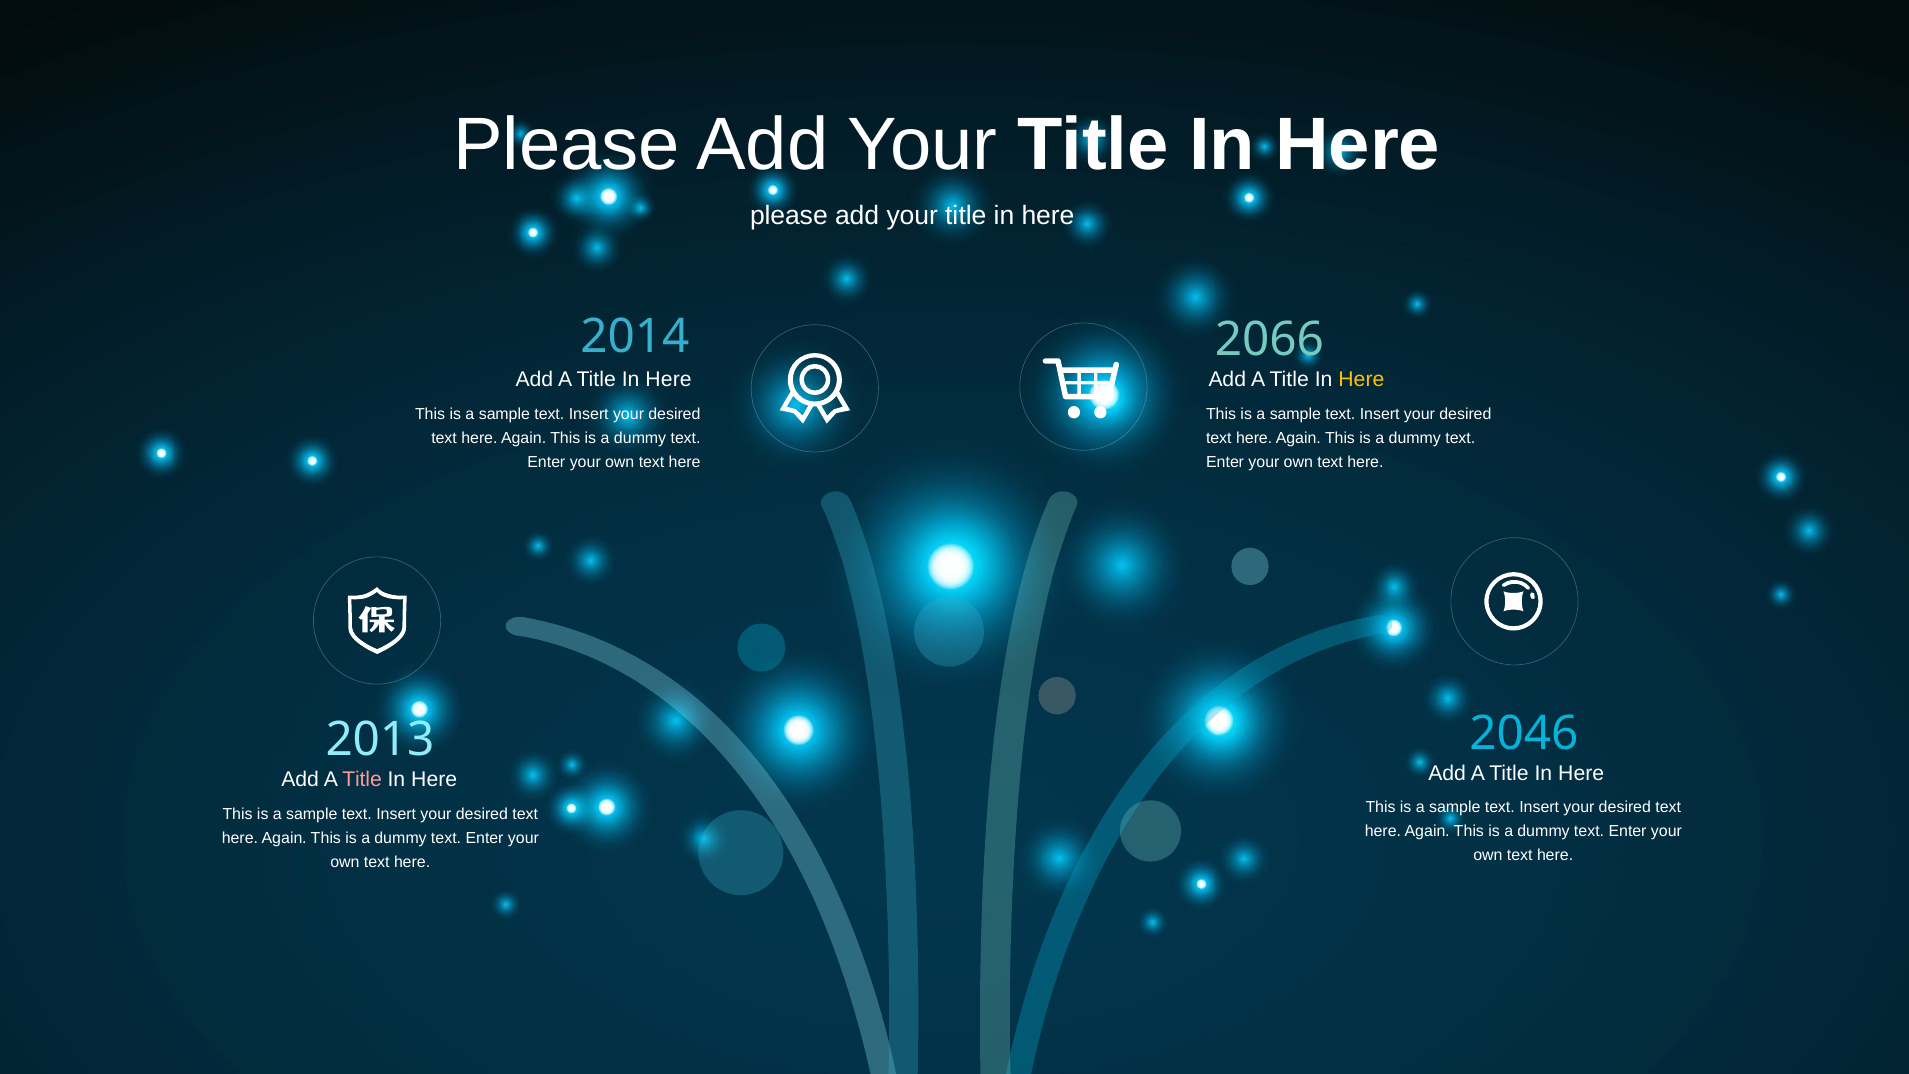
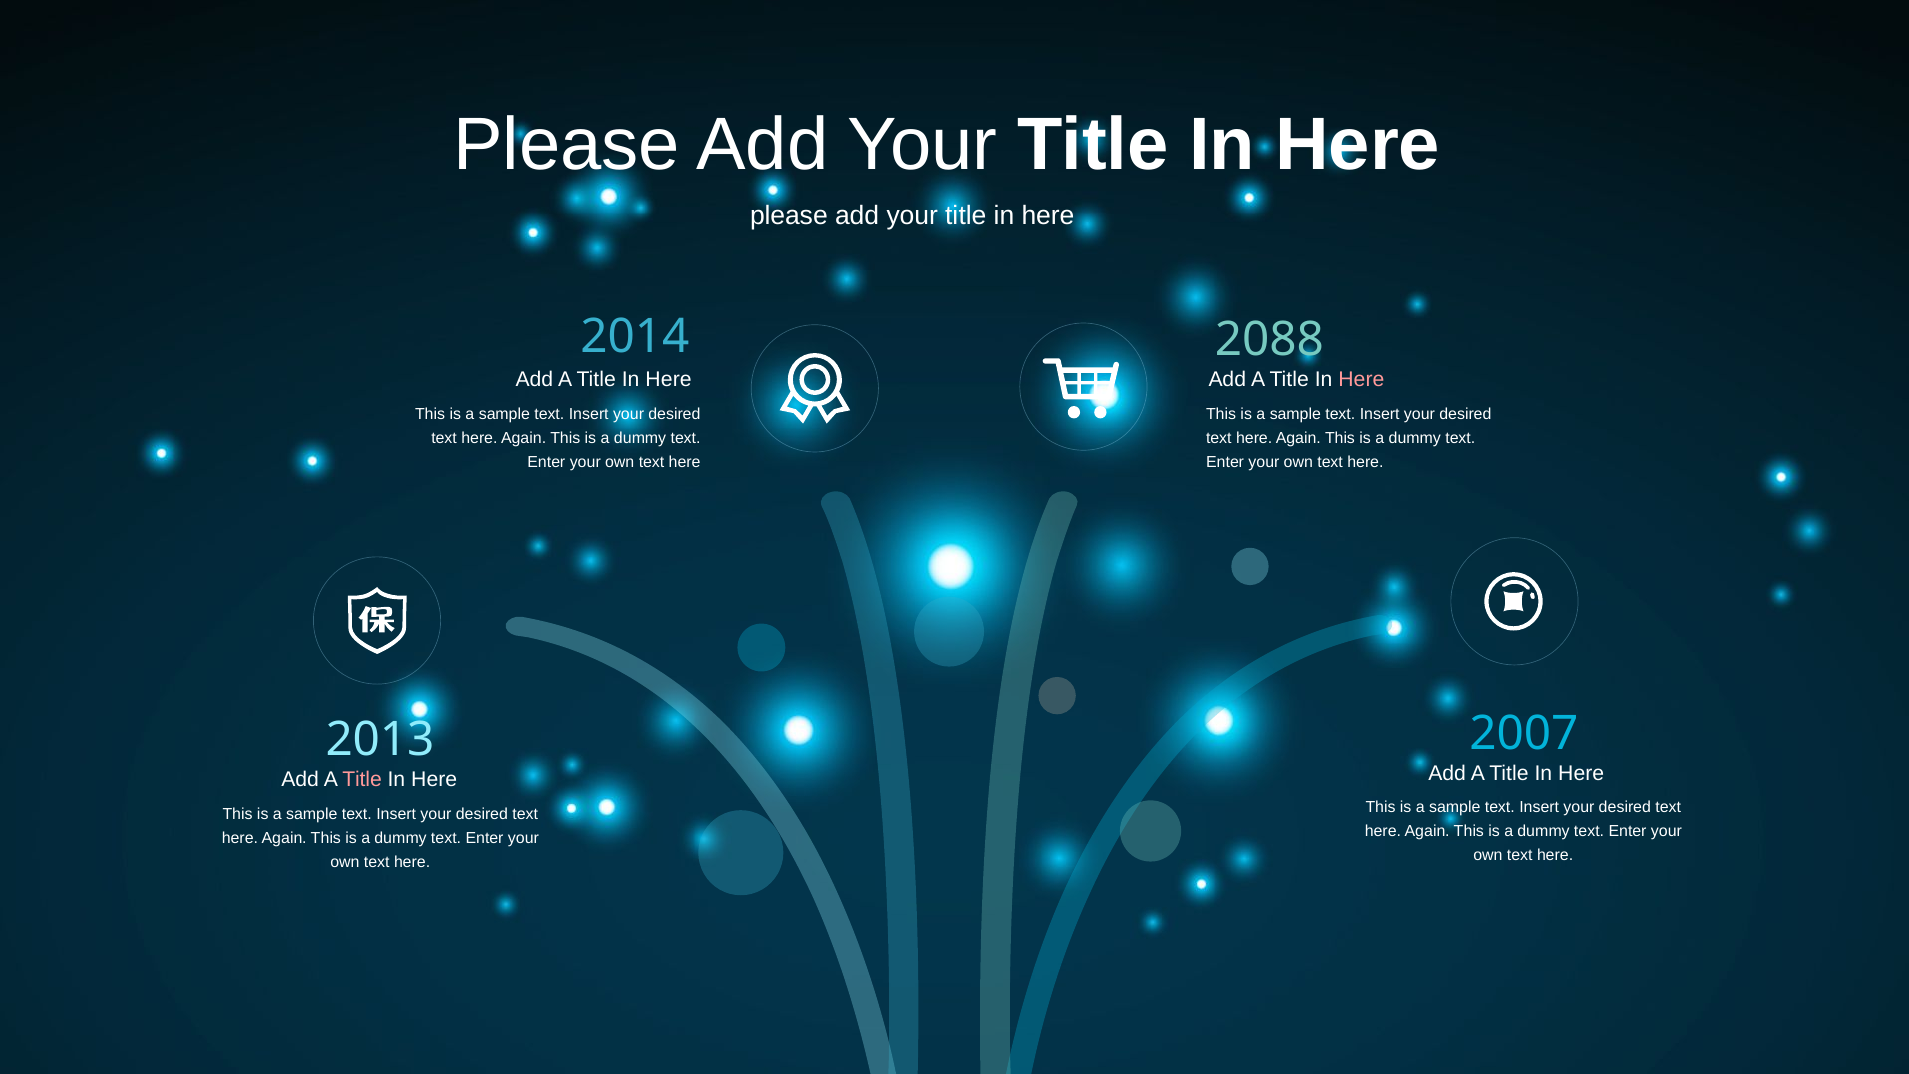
2066: 2066 -> 2088
Here at (1361, 380) colour: yellow -> pink
2046: 2046 -> 2007
